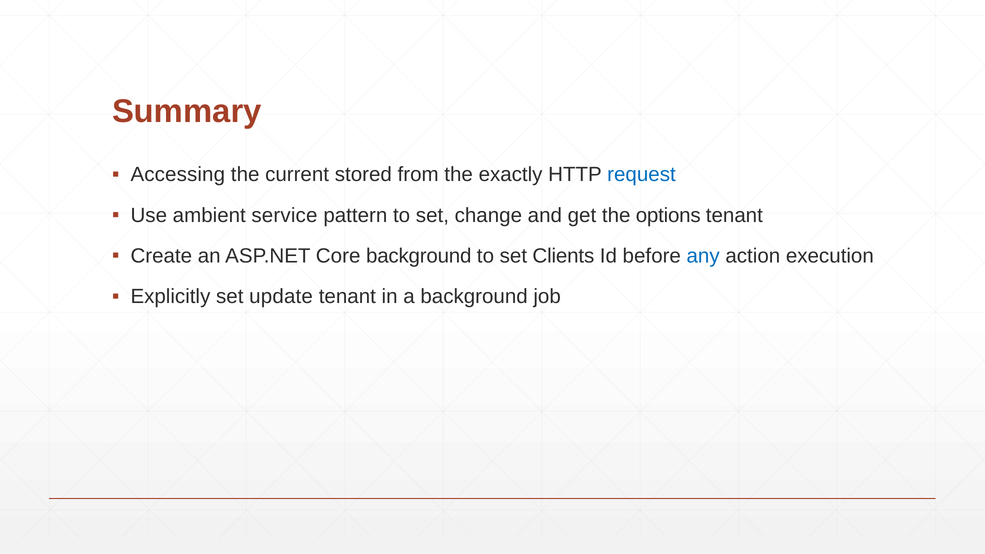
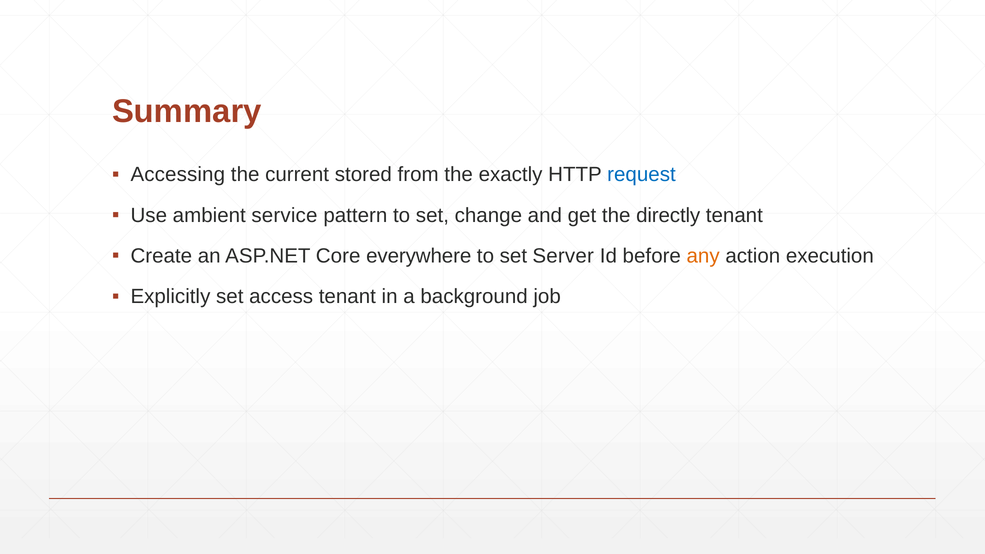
options: options -> directly
Core background: background -> everywhere
Clients: Clients -> Server
any colour: blue -> orange
update: update -> access
